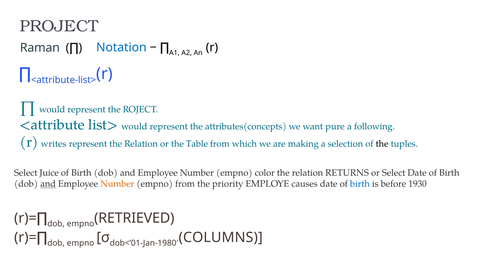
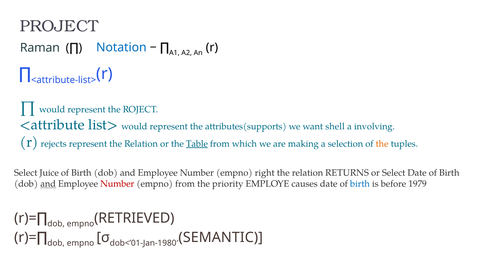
attributes(concepts: attributes(concepts -> attributes(supports
pure: pure -> shell
following: following -> involving
writes: writes -> rejects
Table underline: none -> present
the at (382, 143) colour: black -> orange
color: color -> right
Number at (117, 184) colour: orange -> red
1930: 1930 -> 1979
COLUMNS: COLUMNS -> SEMANTIC
